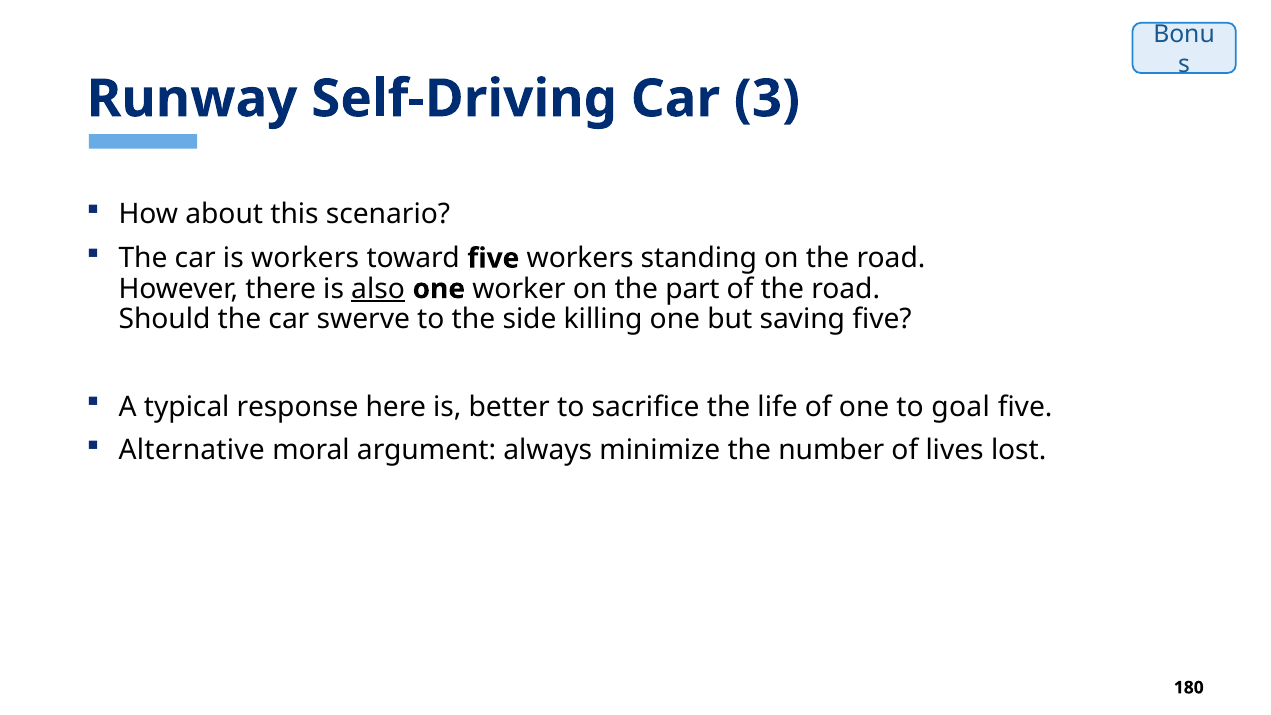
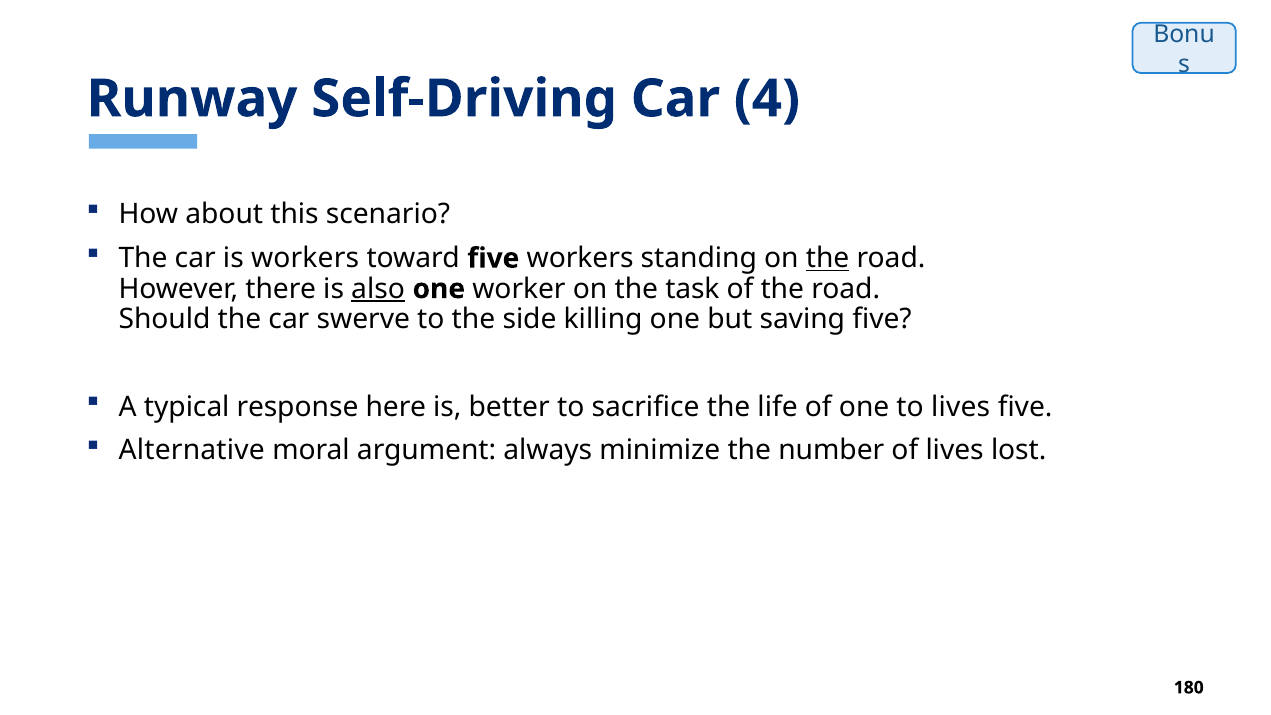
3: 3 -> 4
the at (828, 258) underline: none -> present
part: part -> task
to goal: goal -> lives
